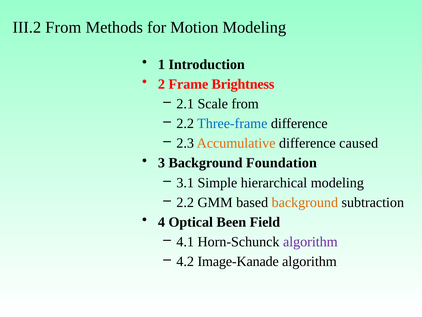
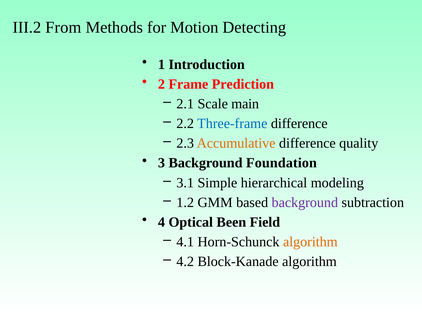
Motion Modeling: Modeling -> Detecting
Brightness: Brightness -> Prediction
Scale from: from -> main
caused: caused -> quality
2.2 at (185, 202): 2.2 -> 1.2
background at (305, 202) colour: orange -> purple
algorithm at (310, 241) colour: purple -> orange
Image-Kanade: Image-Kanade -> Block-Kanade
